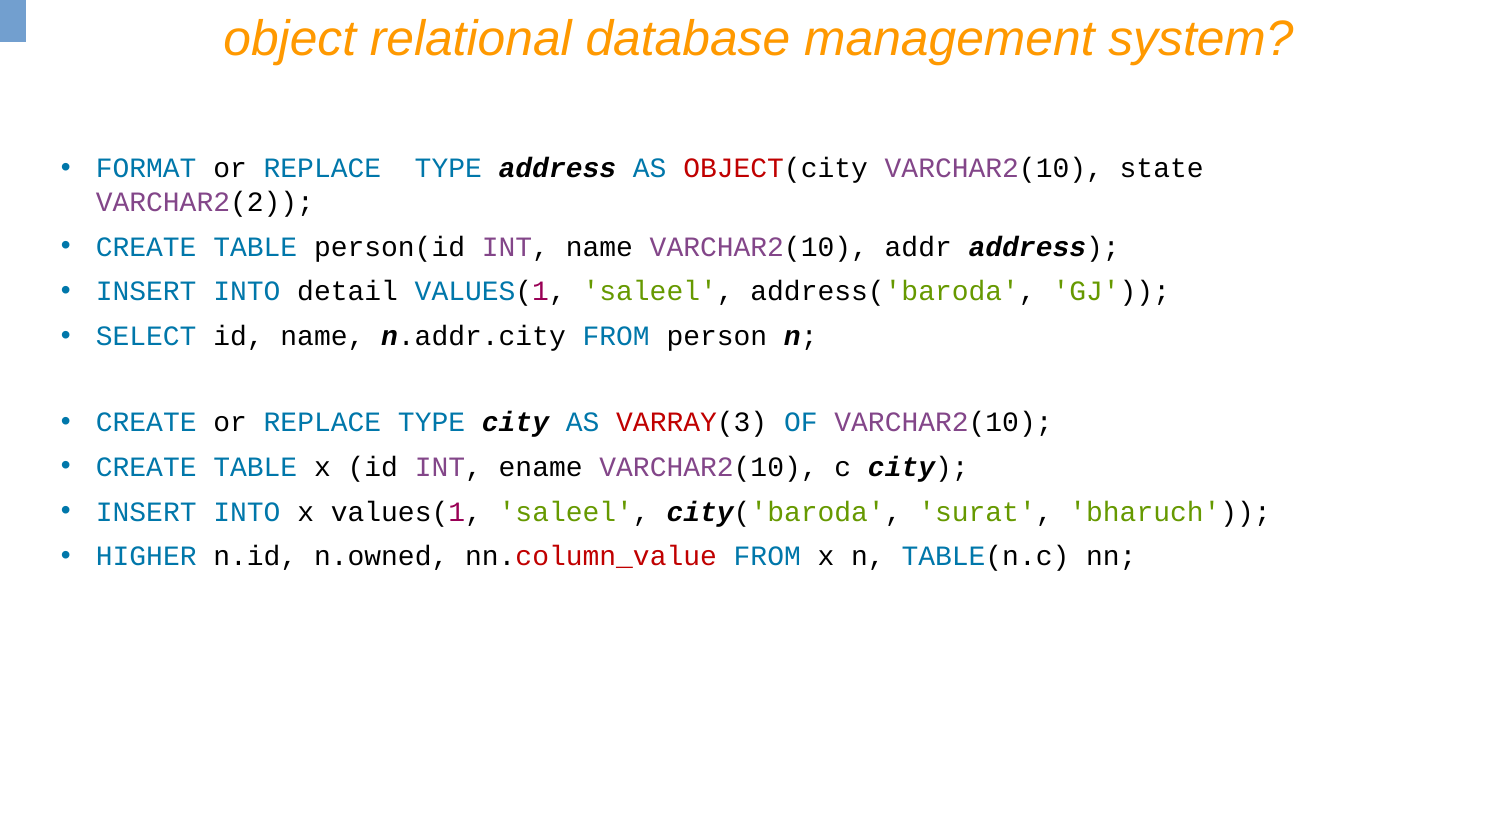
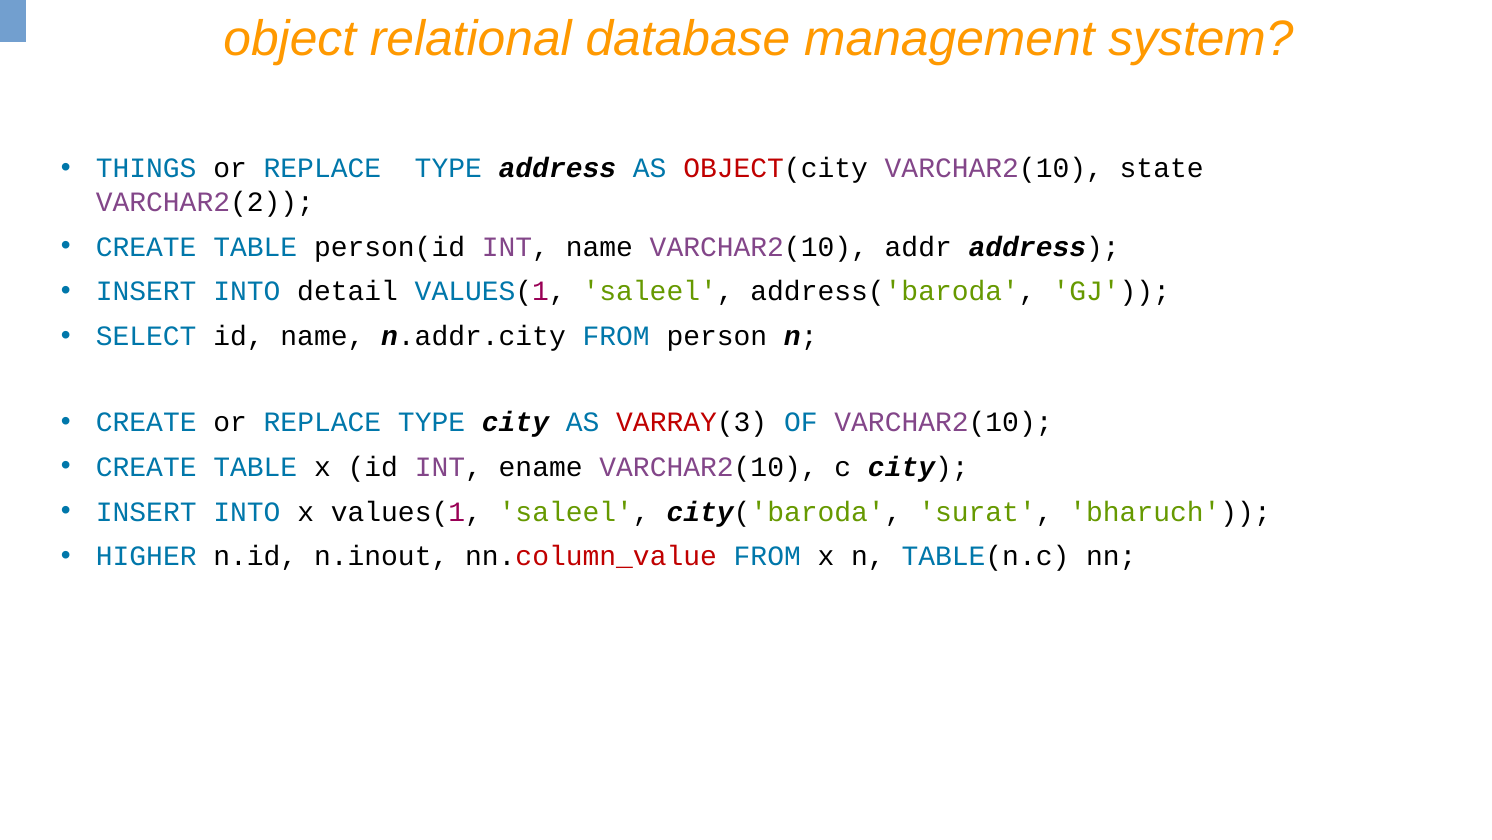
FORMAT: FORMAT -> THINGS
n.owned: n.owned -> n.inout
